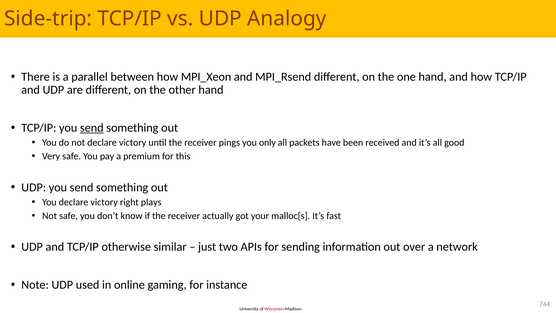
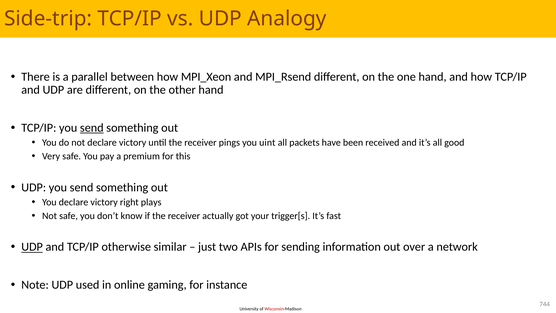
only: only -> uint
malloc[s: malloc[s -> trigger[s
UDP at (32, 247) underline: none -> present
